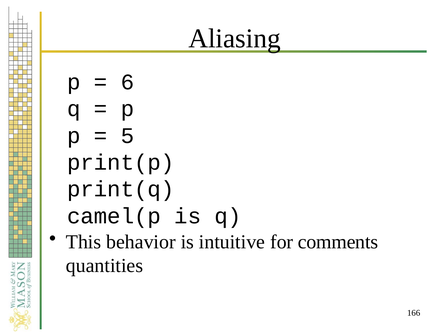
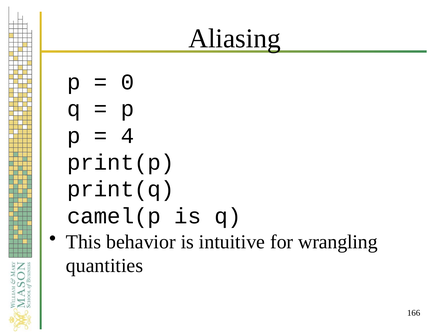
6: 6 -> 0
5: 5 -> 4
comments: comments -> wrangling
